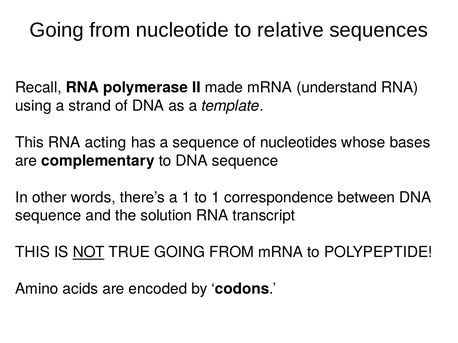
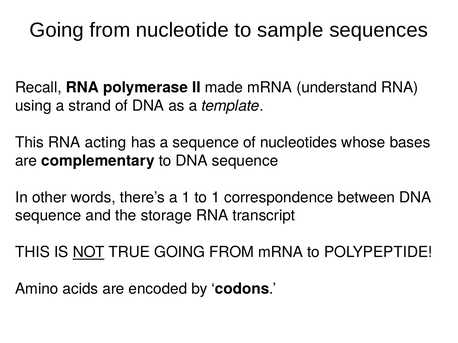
relative: relative -> sample
solution: solution -> storage
